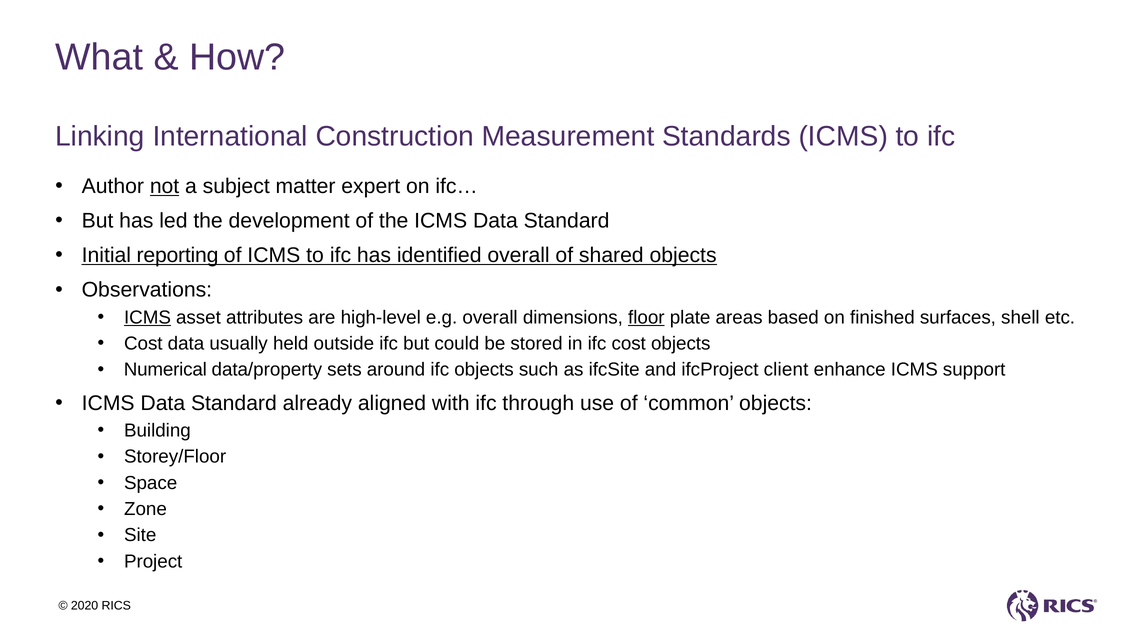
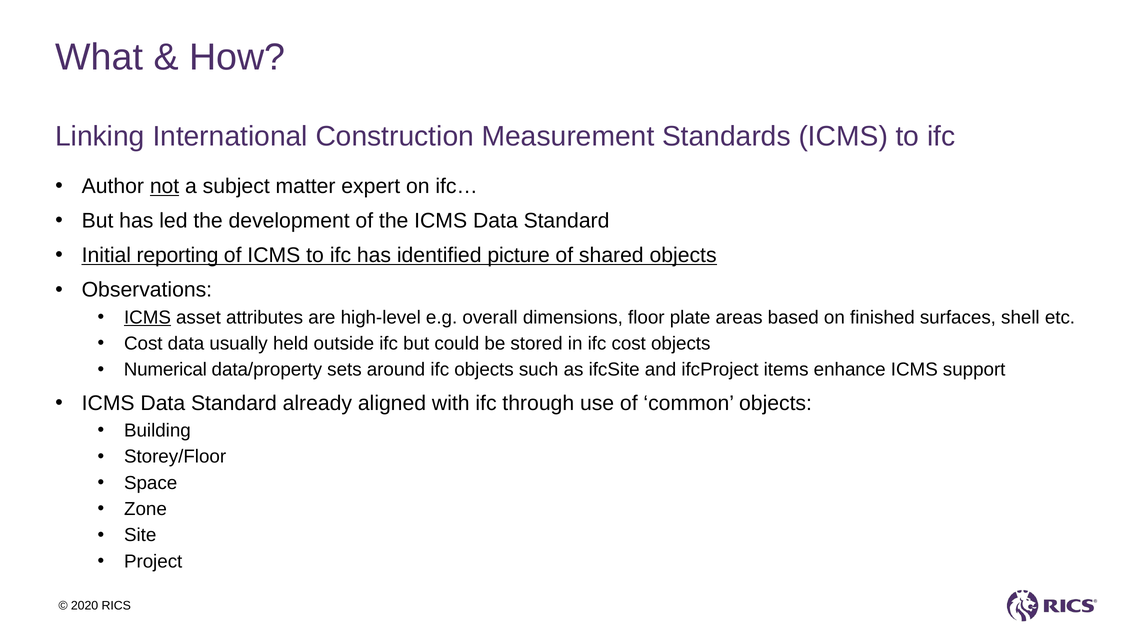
identified overall: overall -> picture
floor underline: present -> none
client: client -> items
